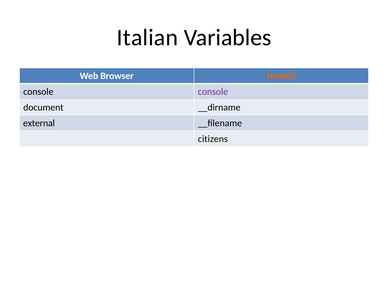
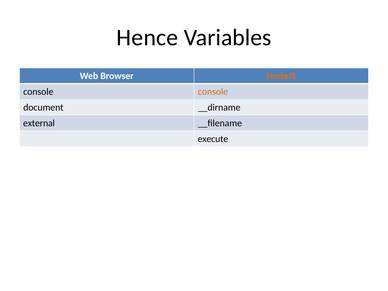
Italian: Italian -> Hence
console at (213, 92) colour: purple -> orange
citizens: citizens -> execute
